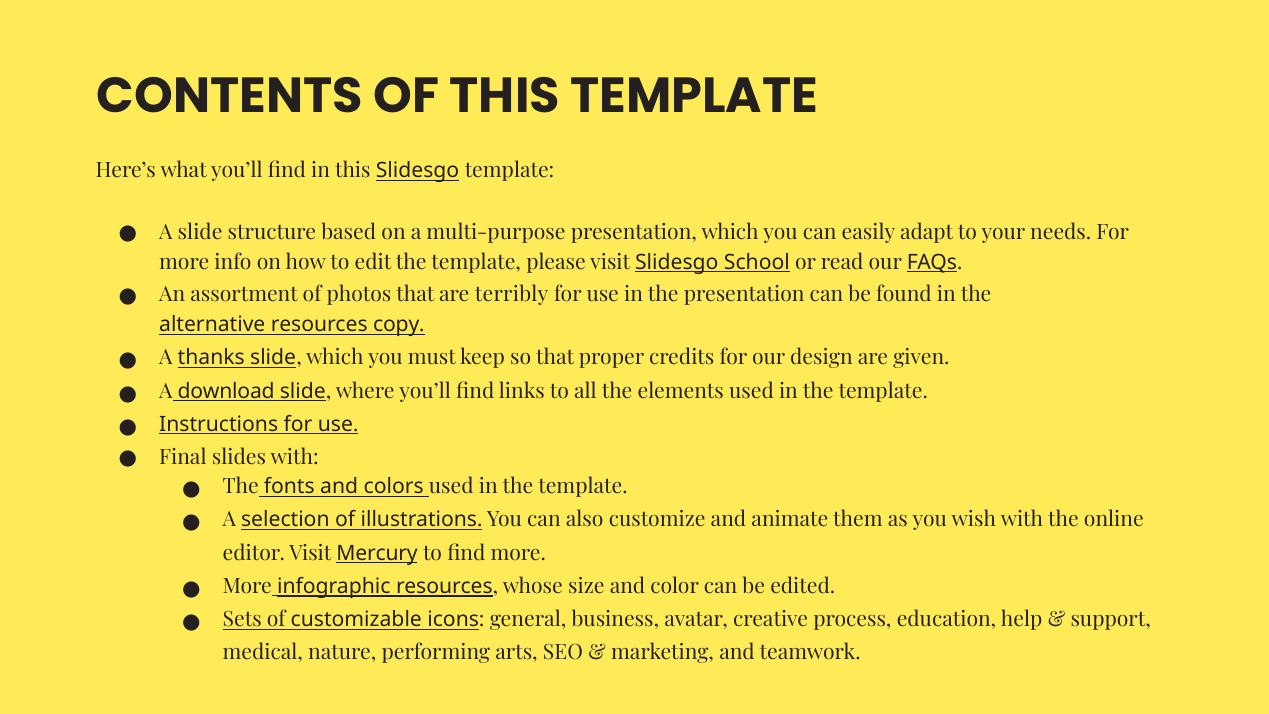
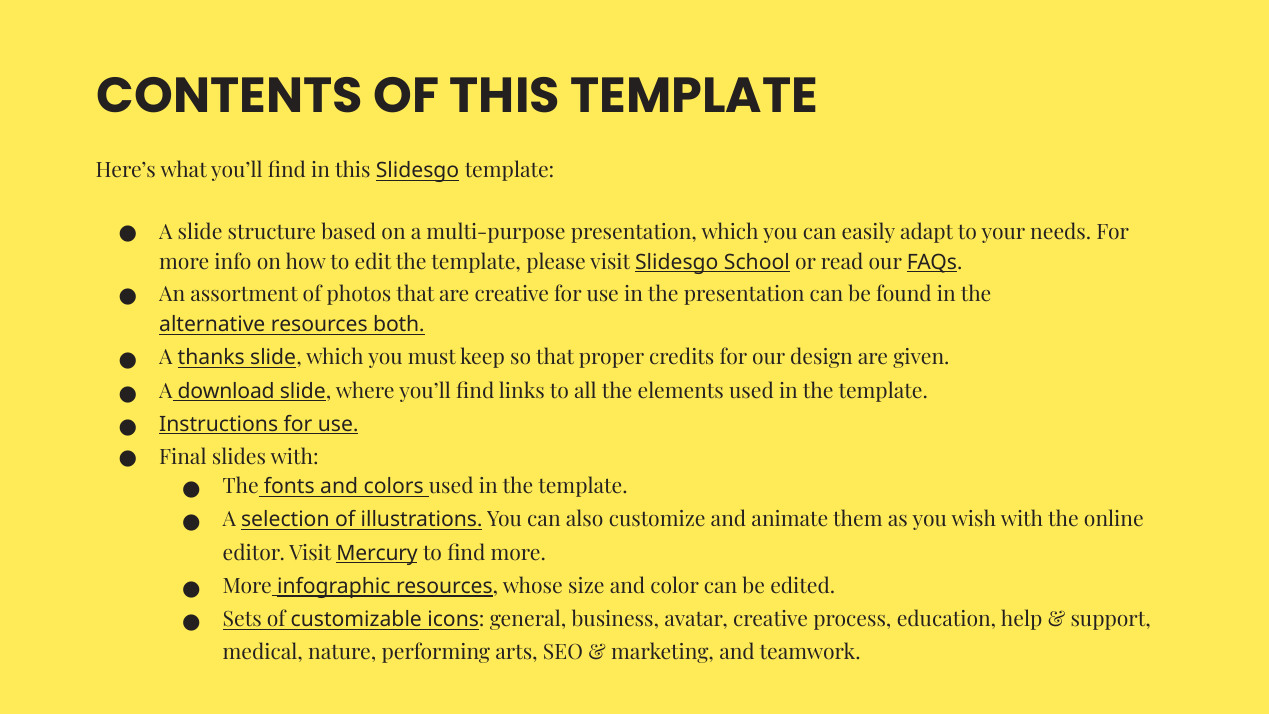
are terribly: terribly -> creative
copy: copy -> both
